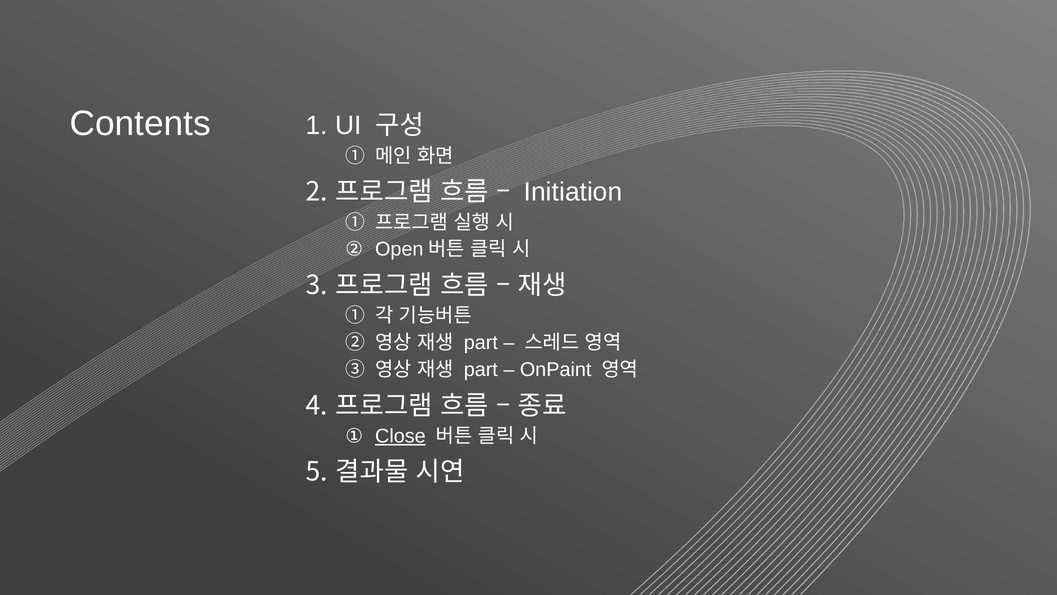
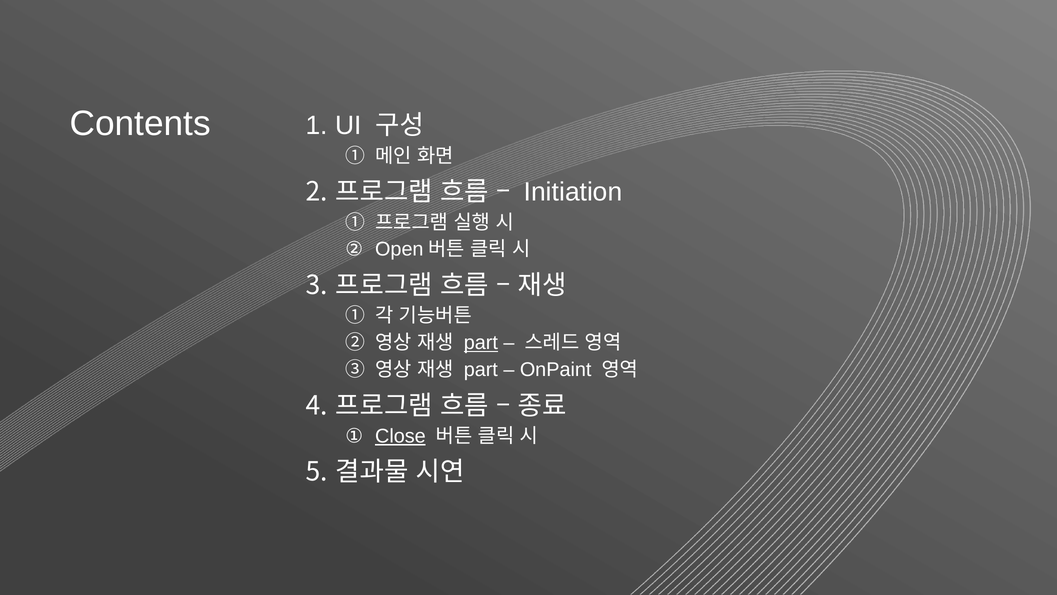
part at (481, 343) underline: none -> present
